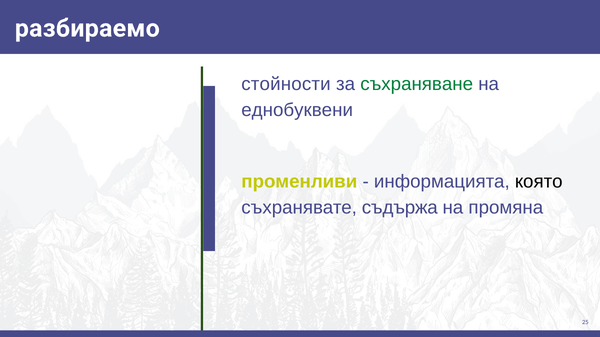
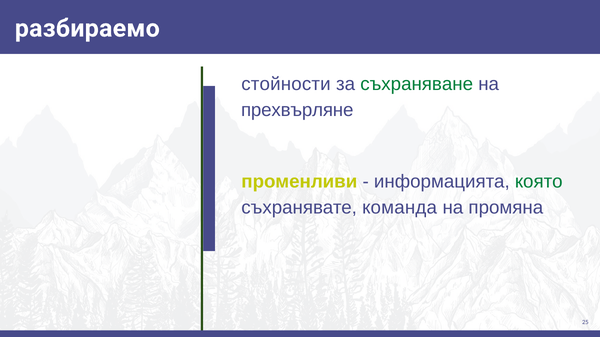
еднобуквени: еднобуквени -> прехвърляне
която colour: black -> green
съдържа: съдържа -> команда
